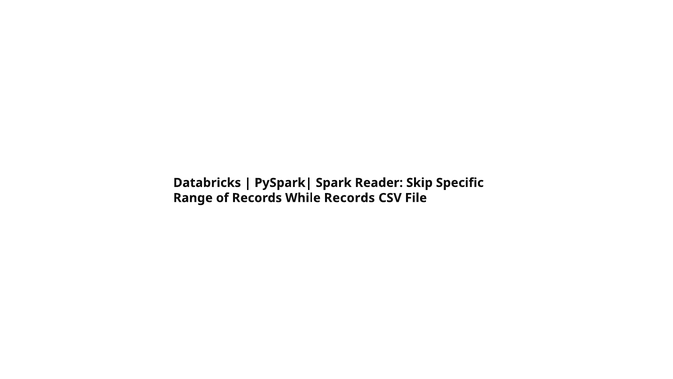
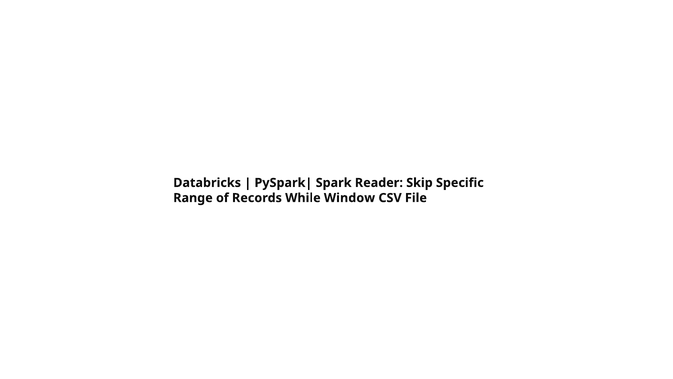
While Records: Records -> Window
